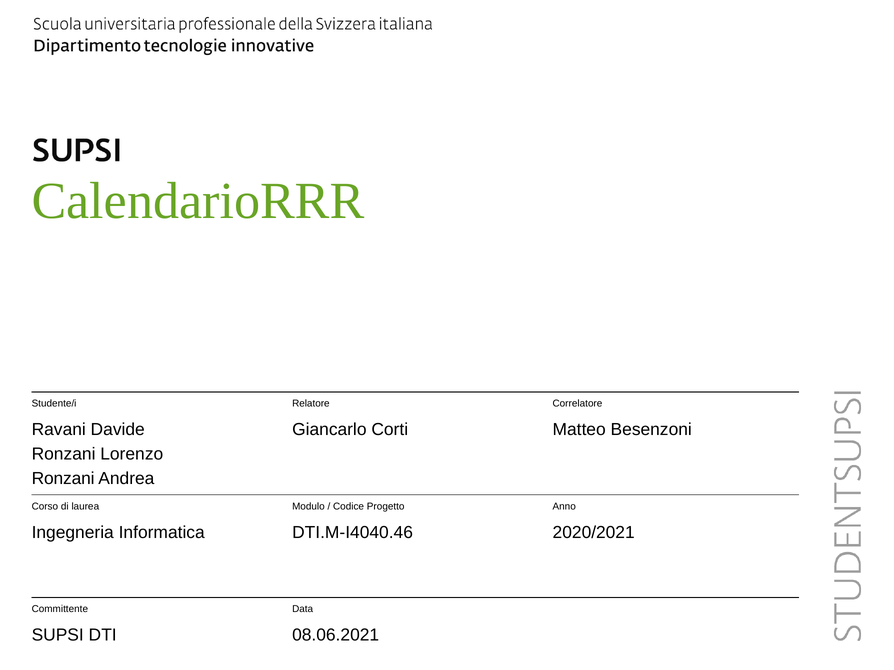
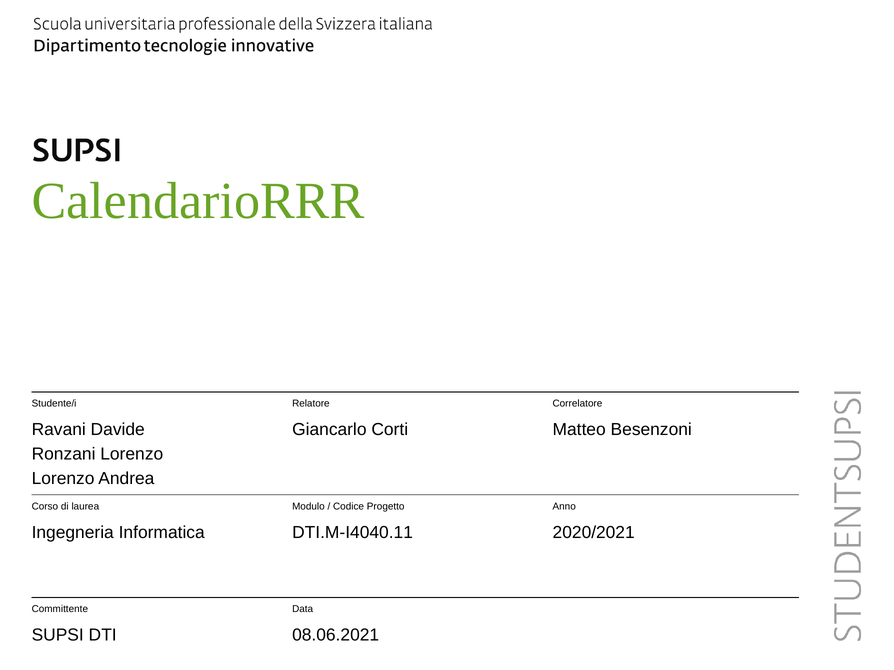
Ronzani at (63, 479): Ronzani -> Lorenzo
DTI.M-I4040.46: DTI.M-I4040.46 -> DTI.M-I4040.11
